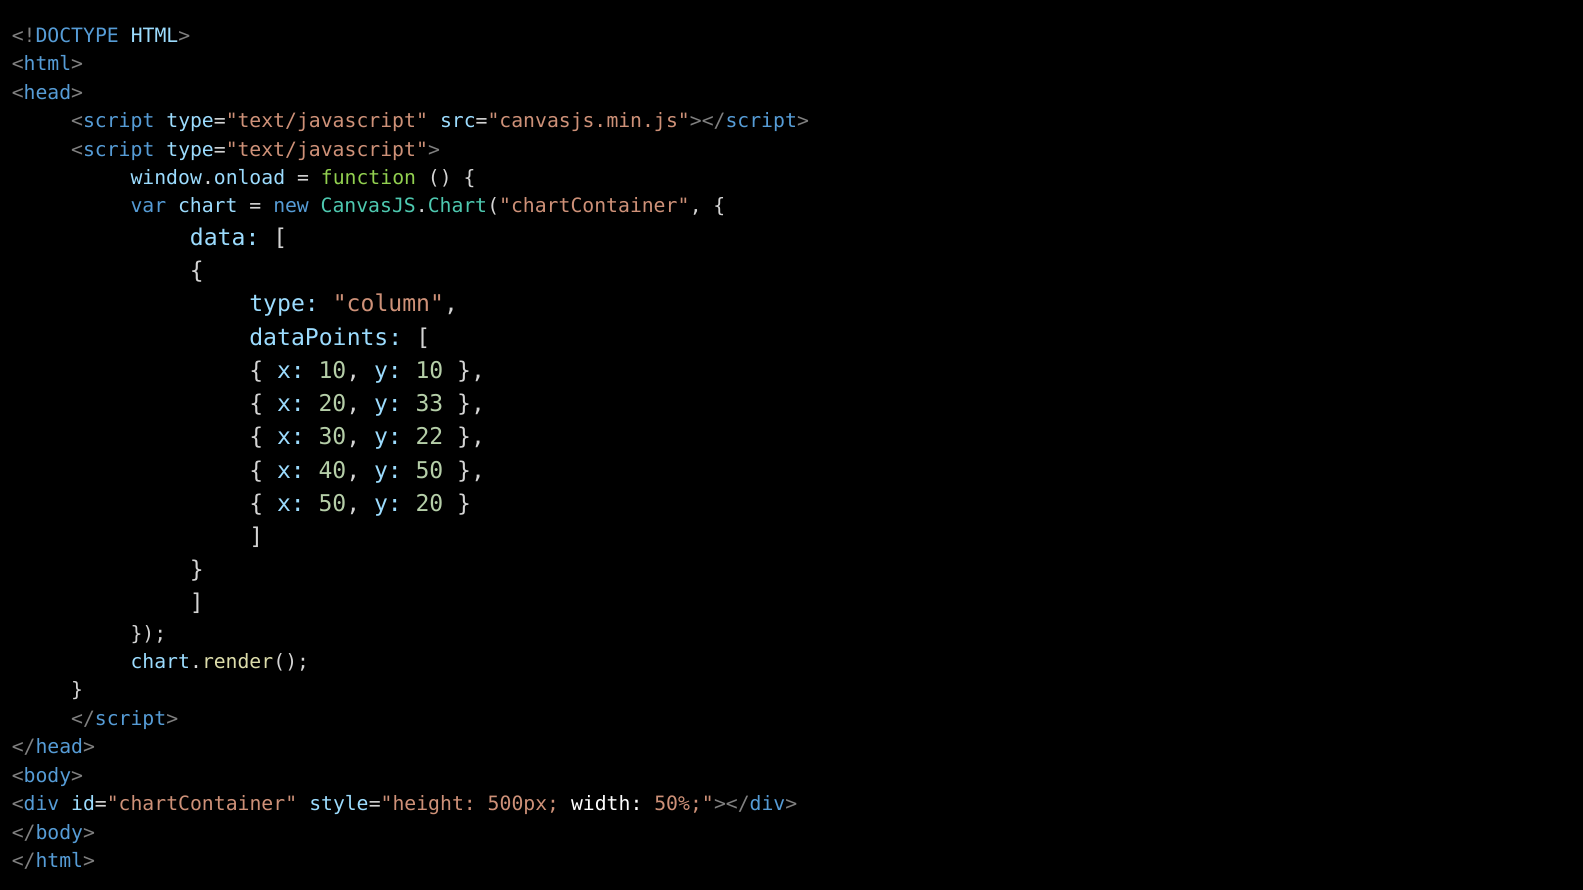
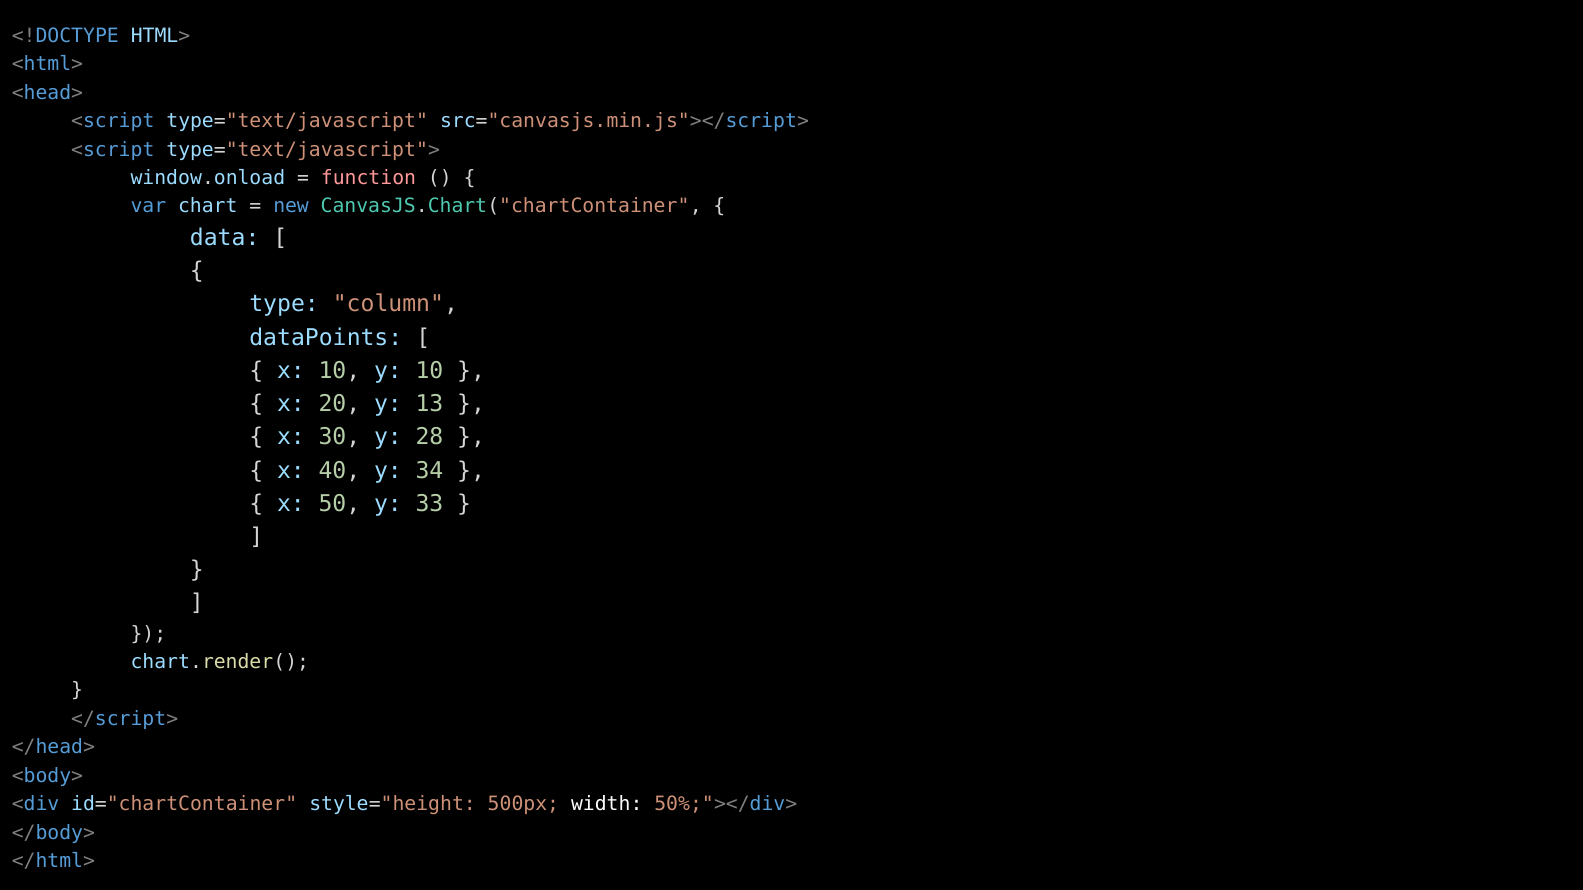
function colour: light green -> pink
33: 33 -> 13
22: 22 -> 28
y 50: 50 -> 34
y 20: 20 -> 33
